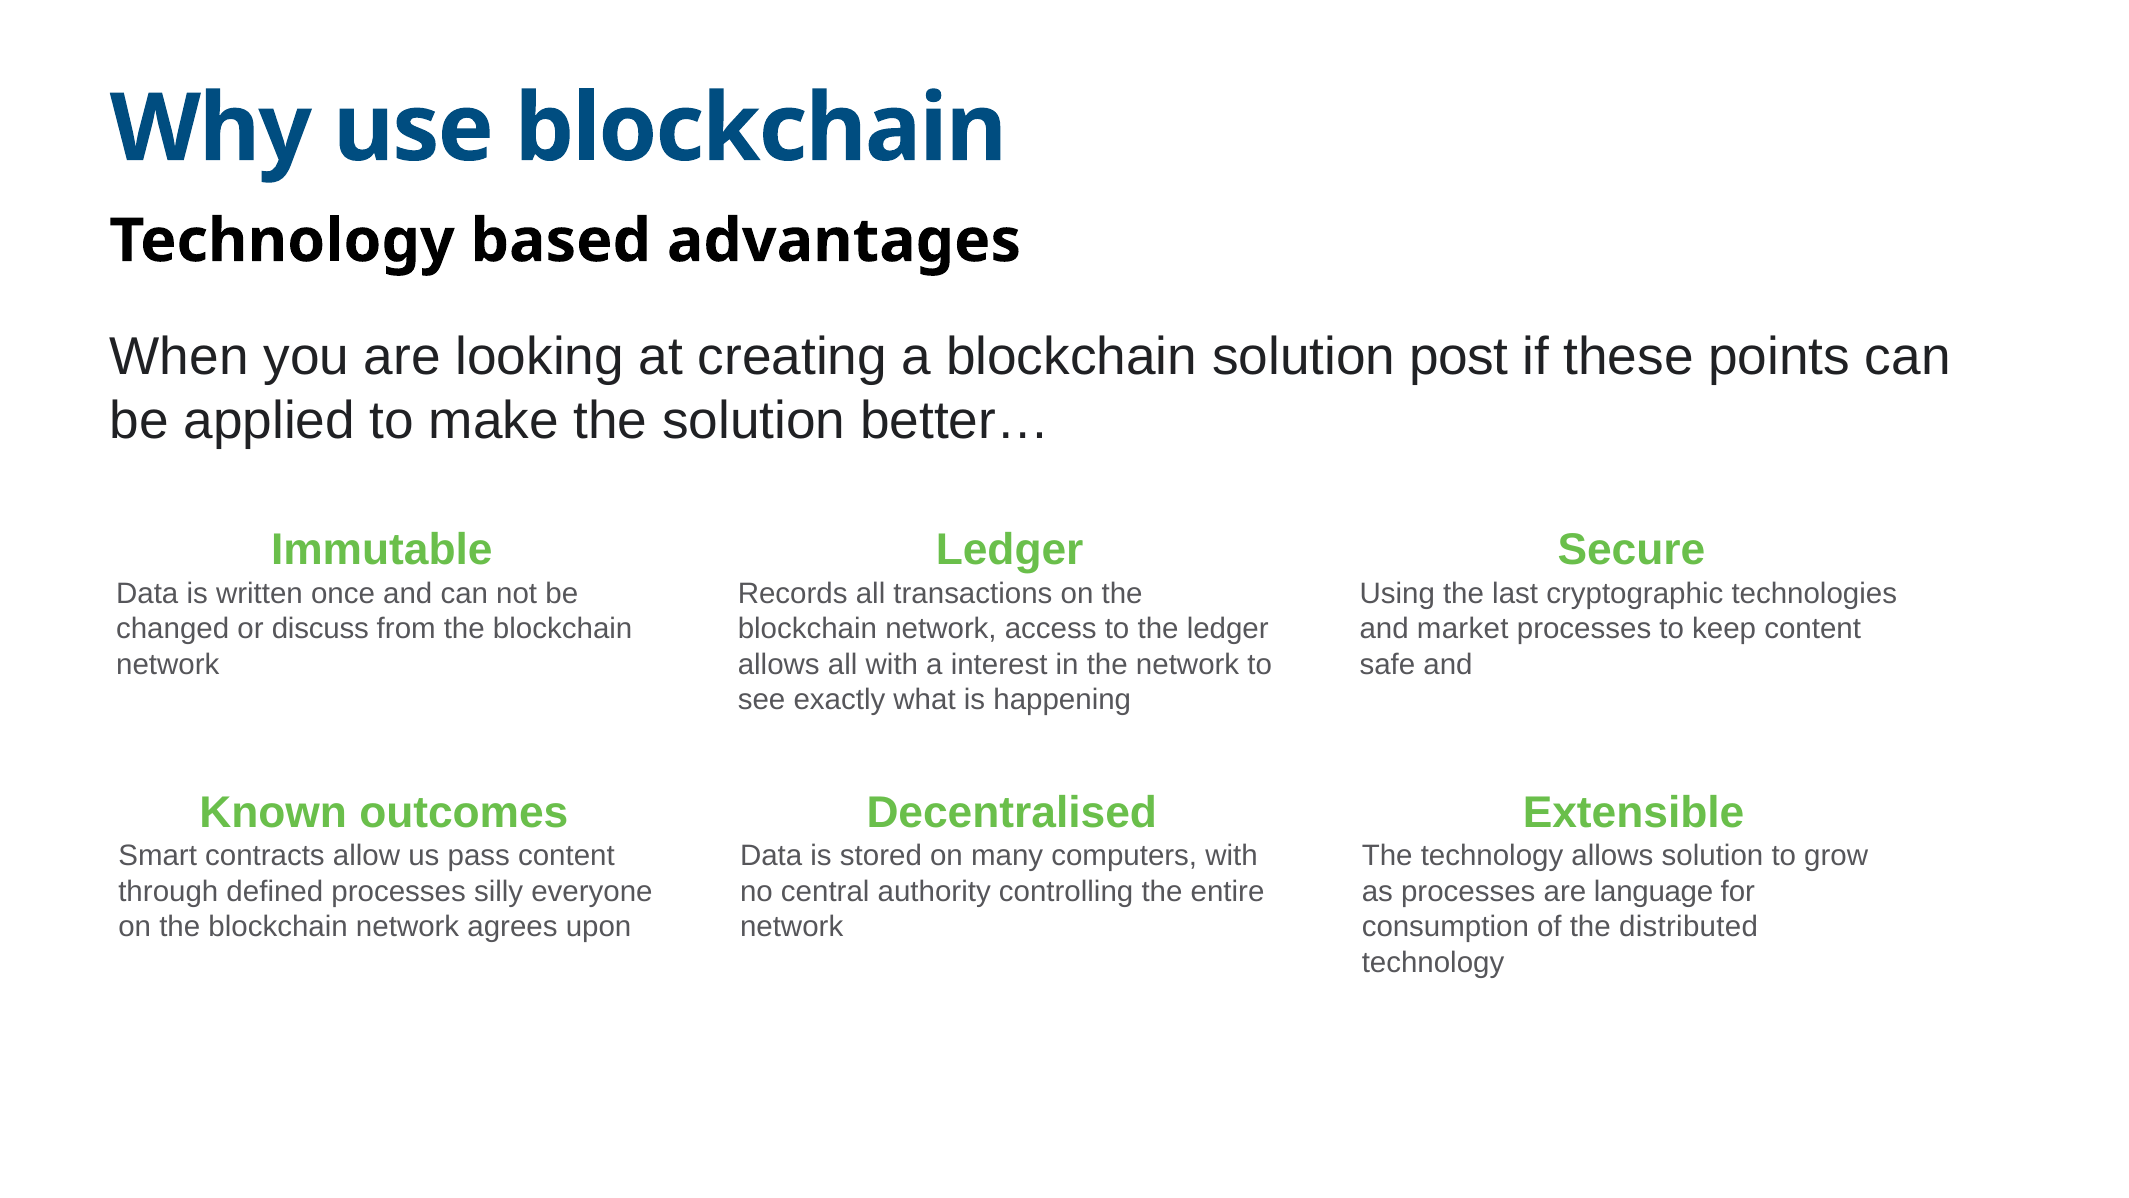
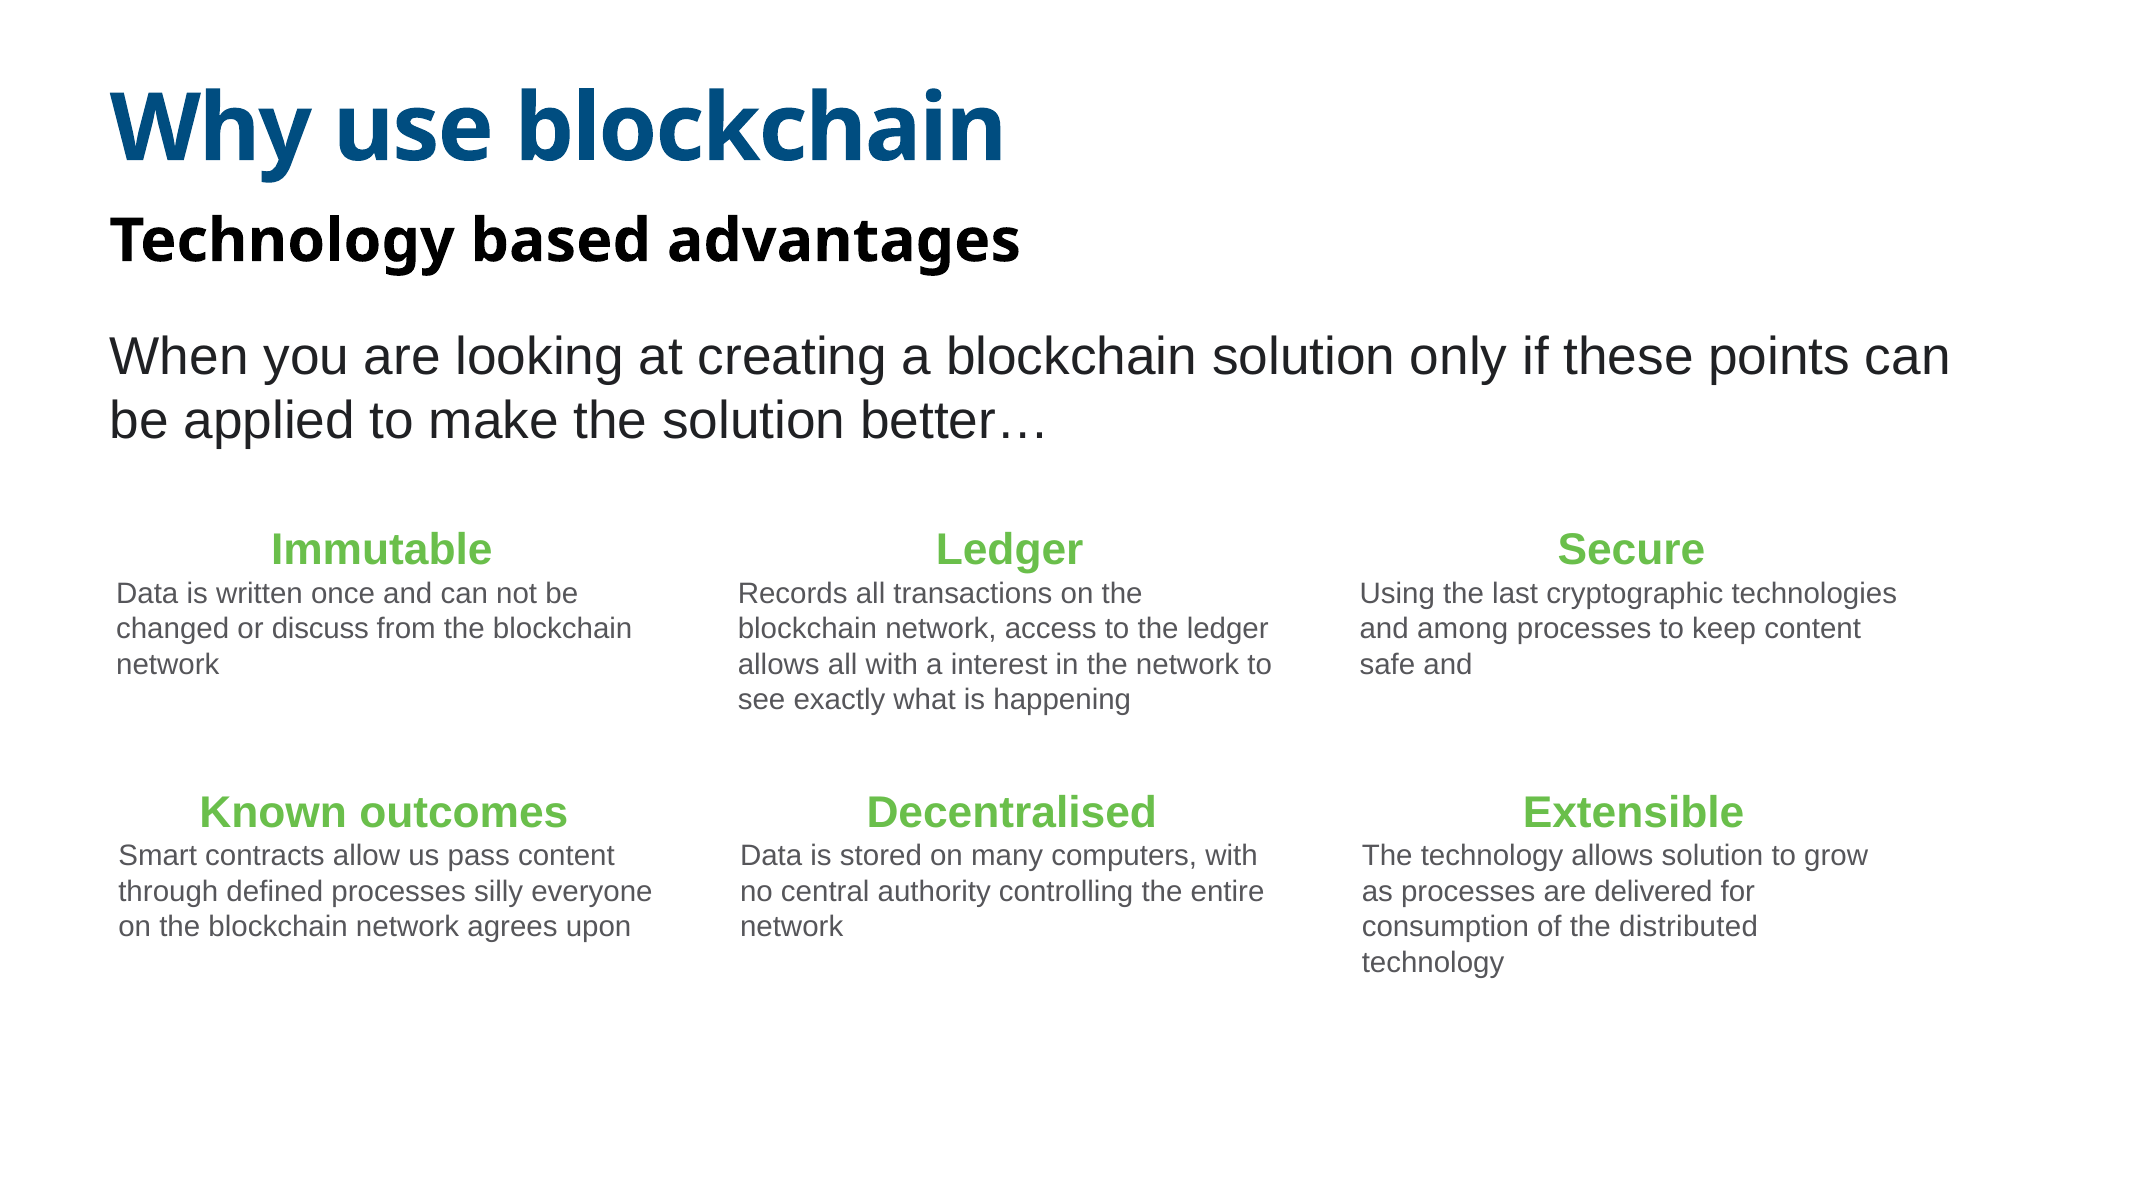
post: post -> only
market: market -> among
language: language -> delivered
